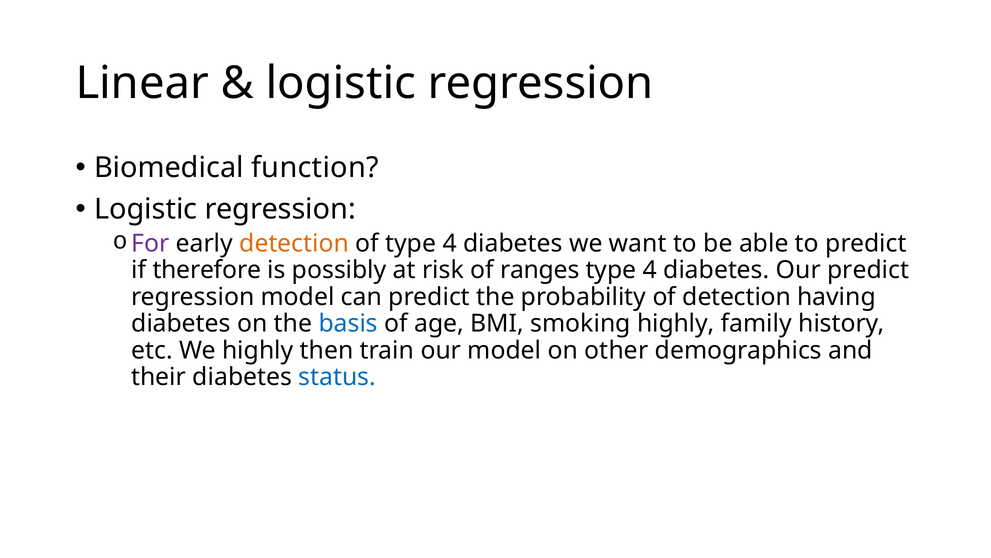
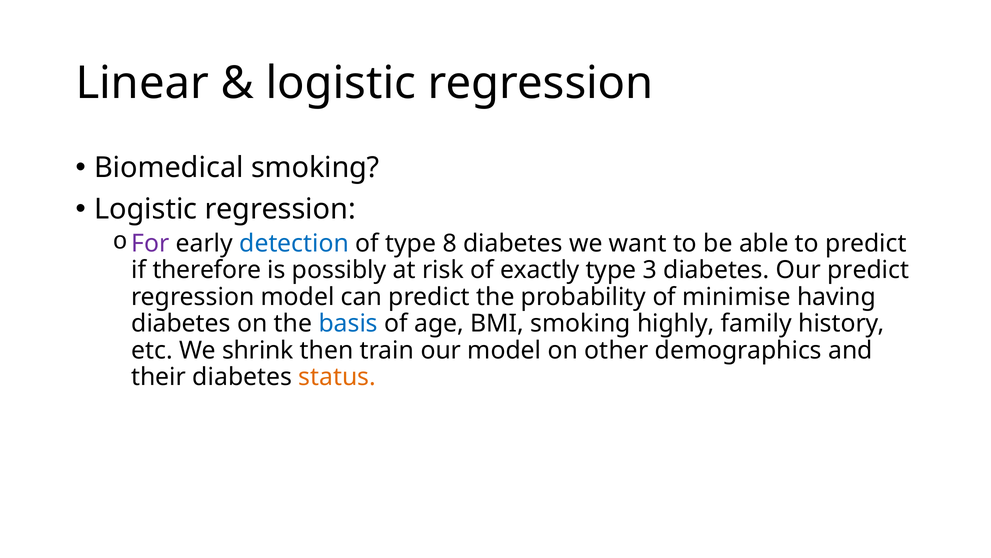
Biomedical function: function -> smoking
detection at (294, 243) colour: orange -> blue
of type 4: 4 -> 8
ranges: ranges -> exactly
4 at (650, 270): 4 -> 3
of detection: detection -> minimise
We highly: highly -> shrink
status colour: blue -> orange
